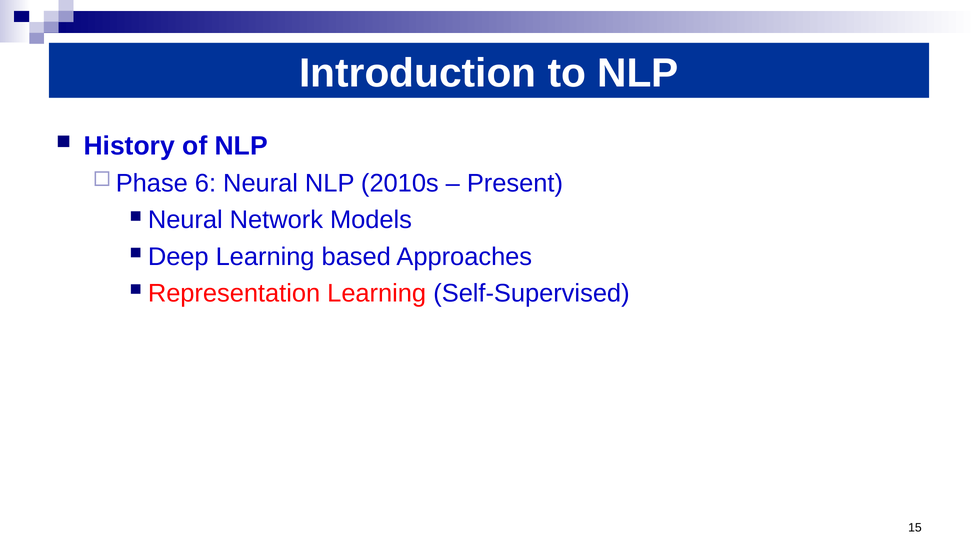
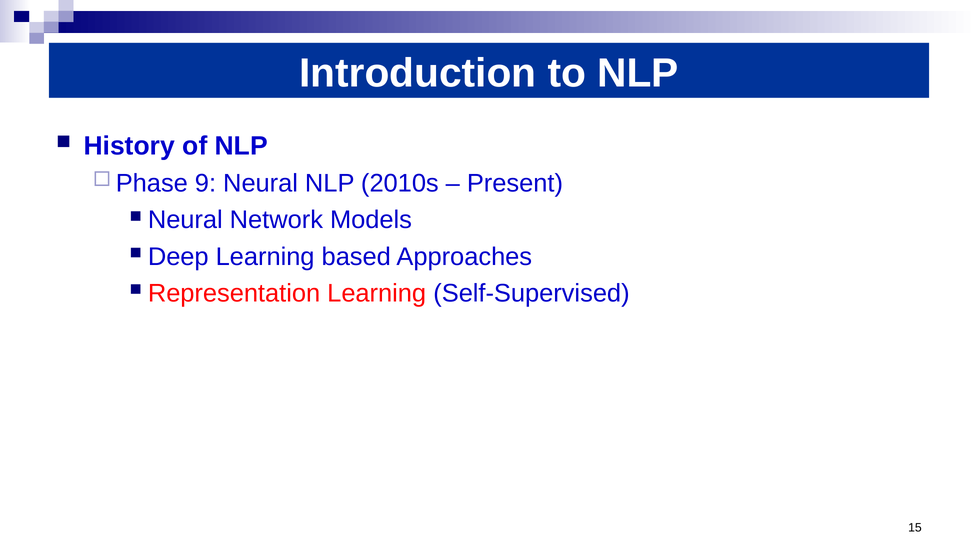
6: 6 -> 9
